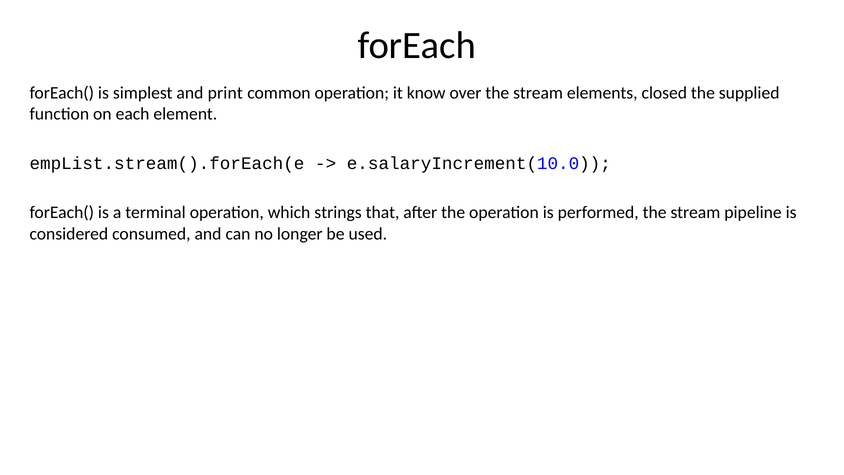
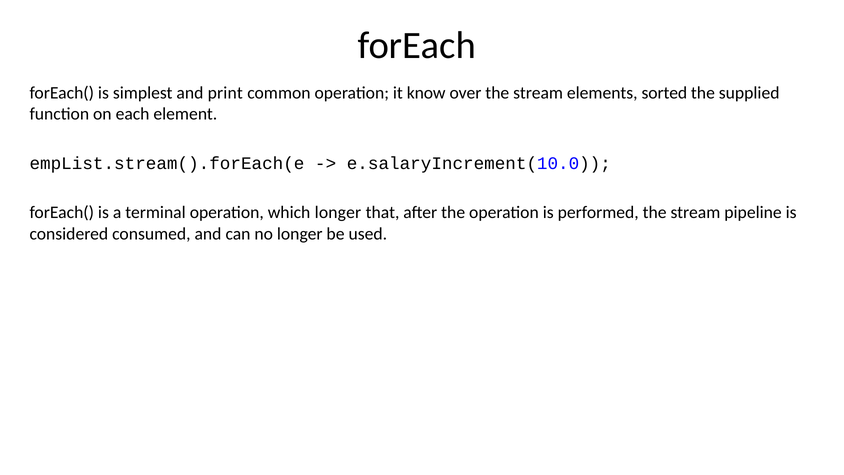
closed: closed -> sorted
which strings: strings -> longer
